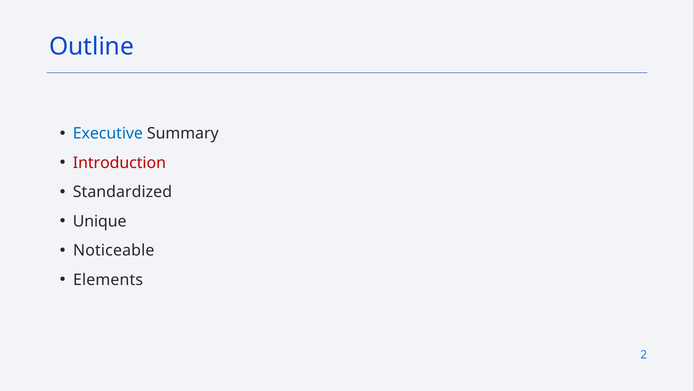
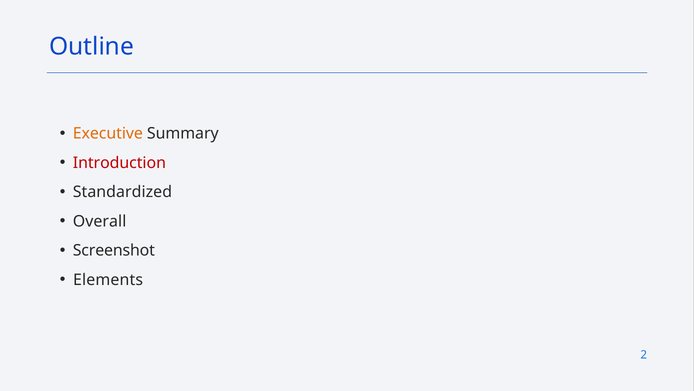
Executive colour: blue -> orange
Unique: Unique -> Overall
Noticeable: Noticeable -> Screenshot
